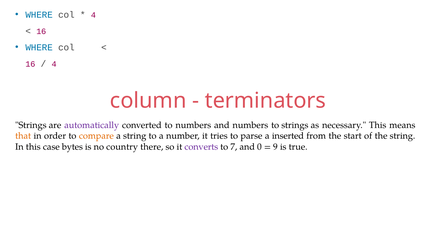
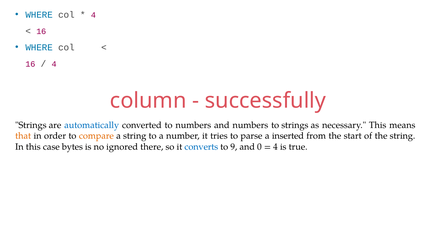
terminators: terminators -> successfully
automatically colour: purple -> blue
country: country -> ignored
converts colour: purple -> blue
7: 7 -> 9
9 at (275, 147): 9 -> 4
